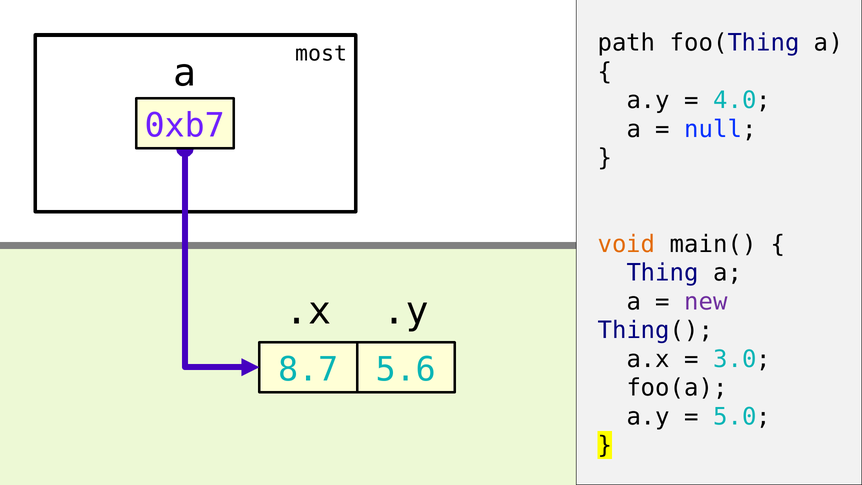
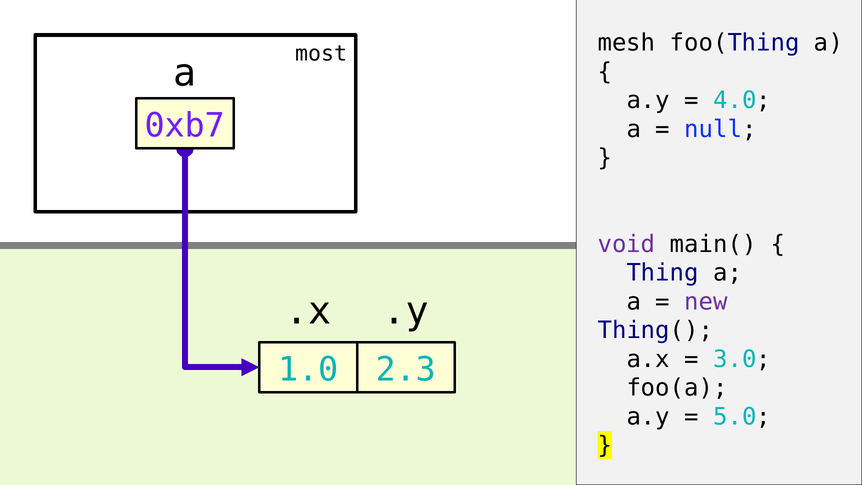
path: path -> mesh
void colour: orange -> purple
8.7: 8.7 -> 1.0
5.6: 5.6 -> 2.3
